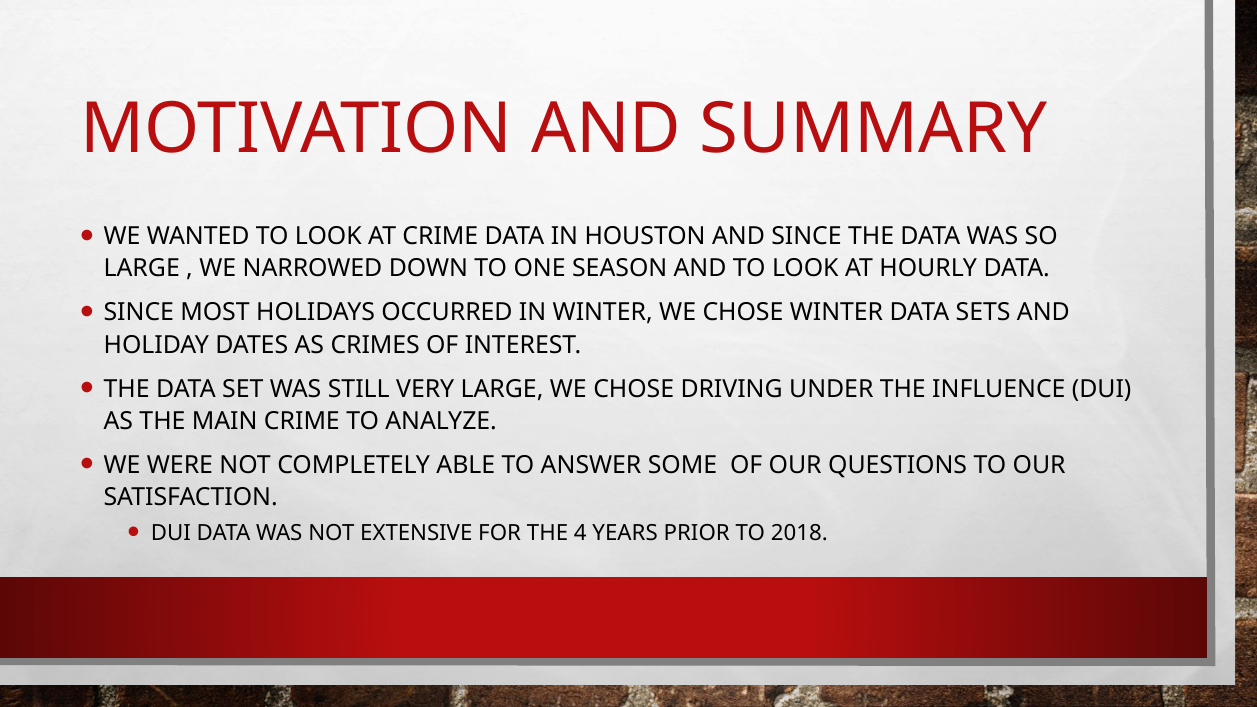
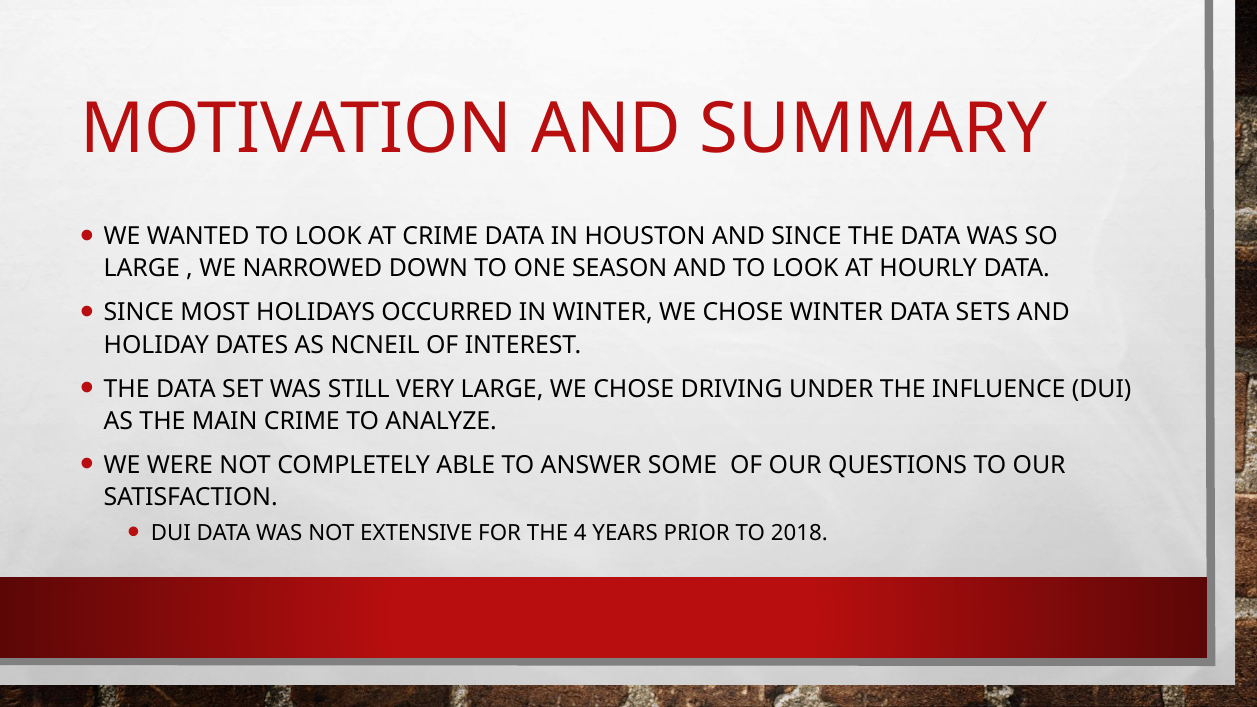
CRIMES: CRIMES -> NCNEIL
